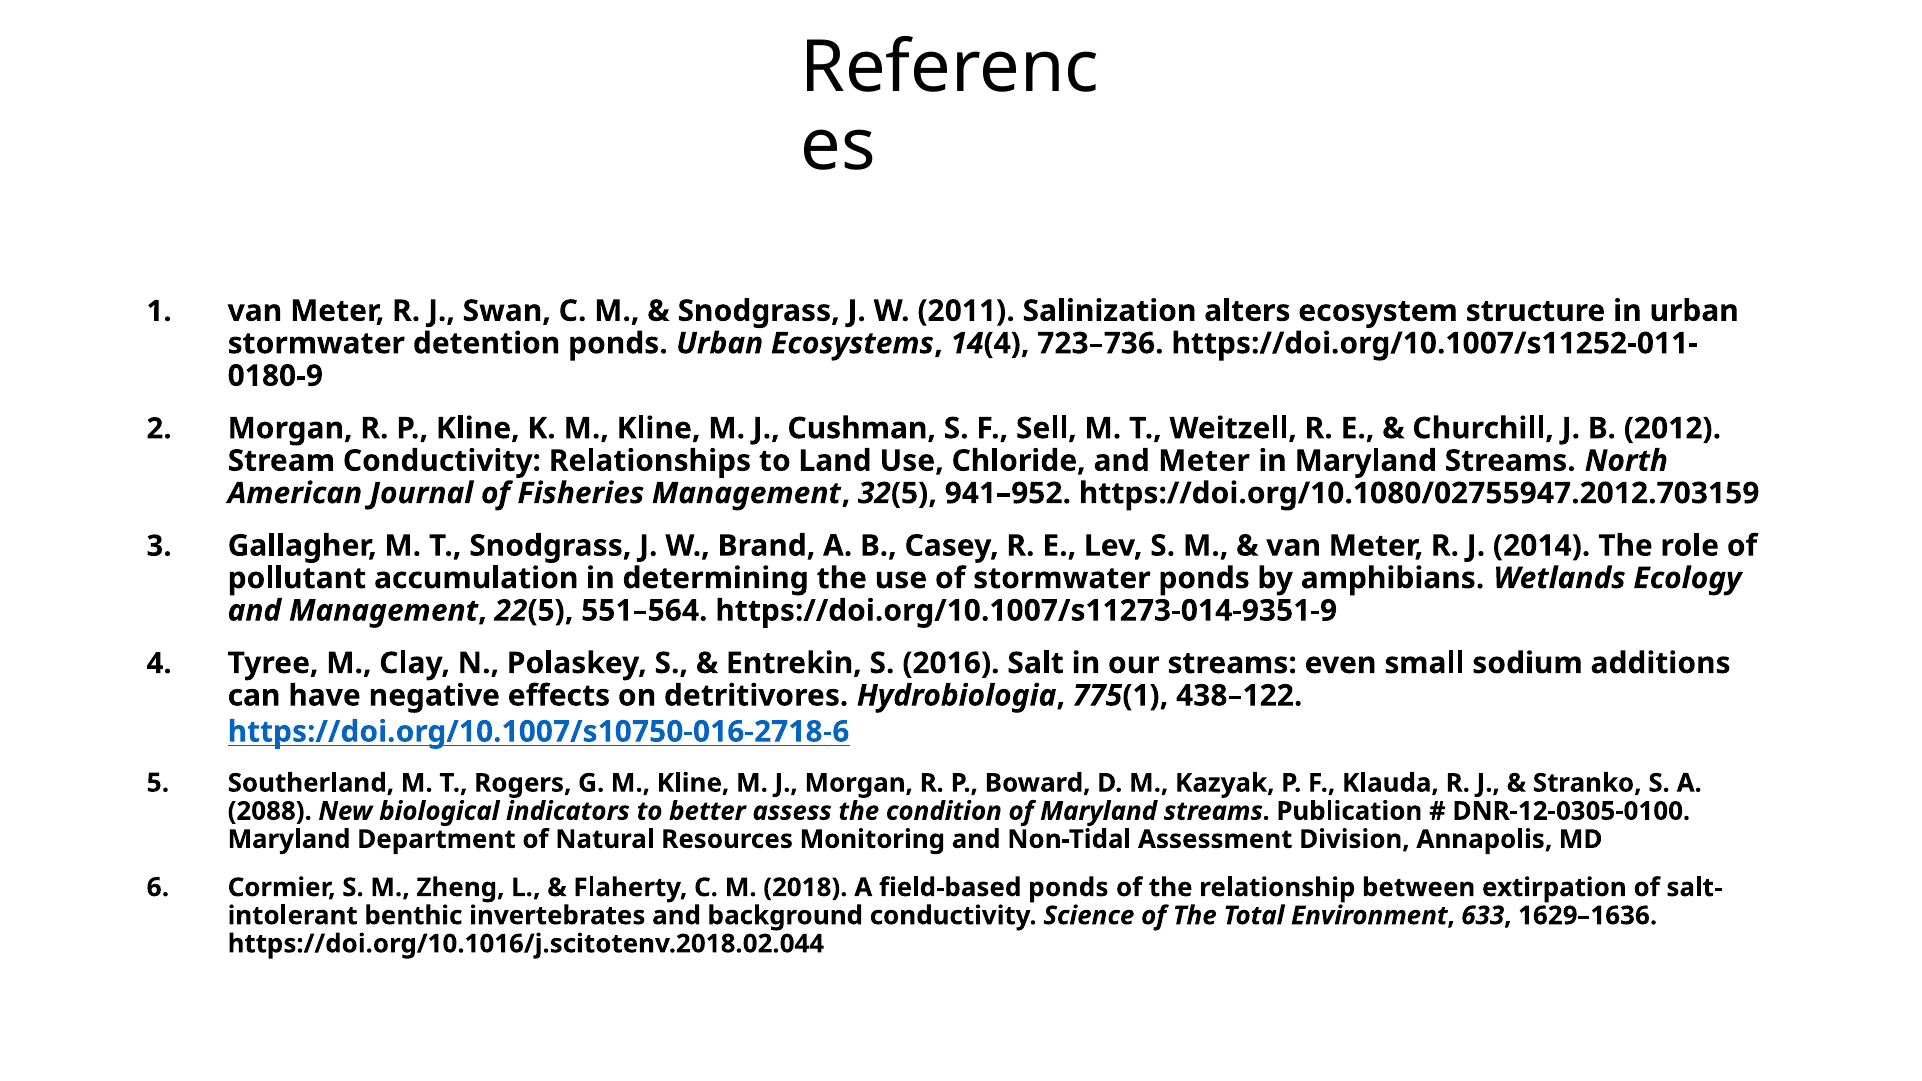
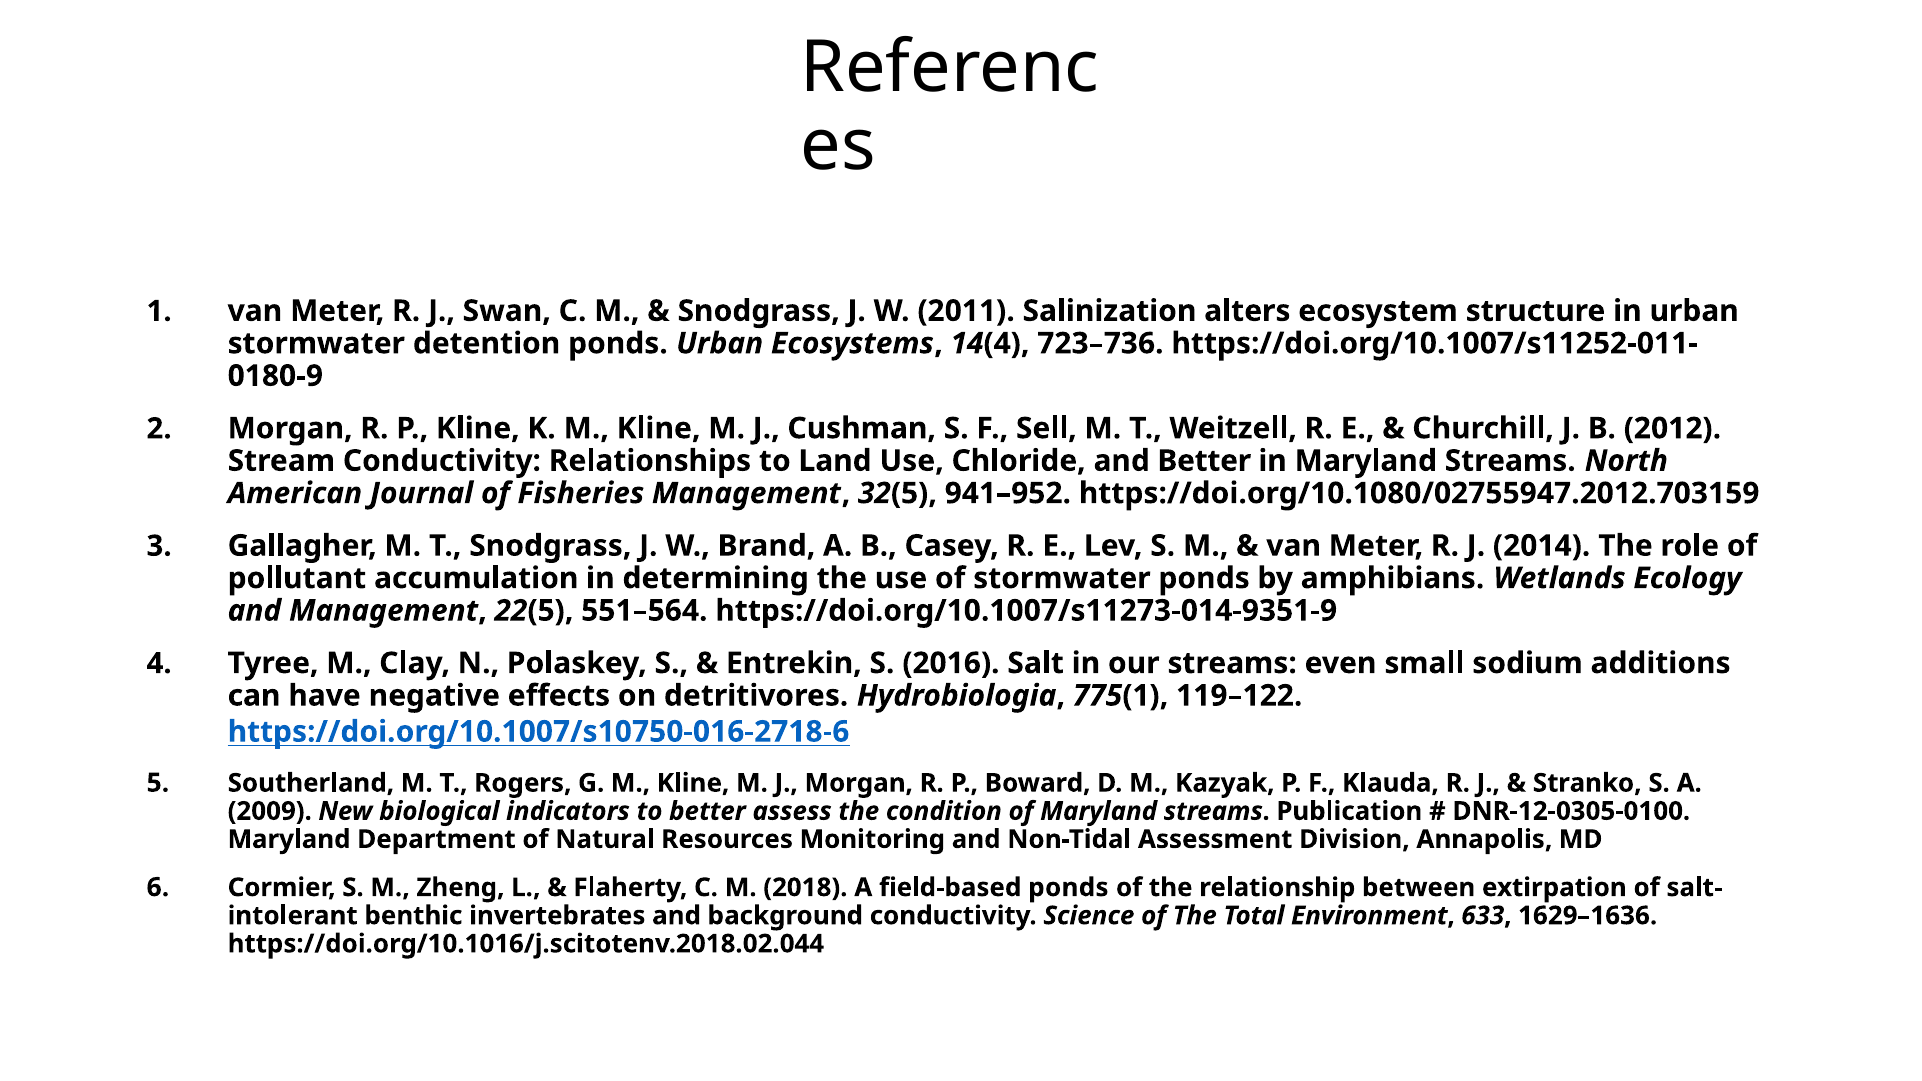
and Meter: Meter -> Better
438–122: 438–122 -> 119–122
2088: 2088 -> 2009
